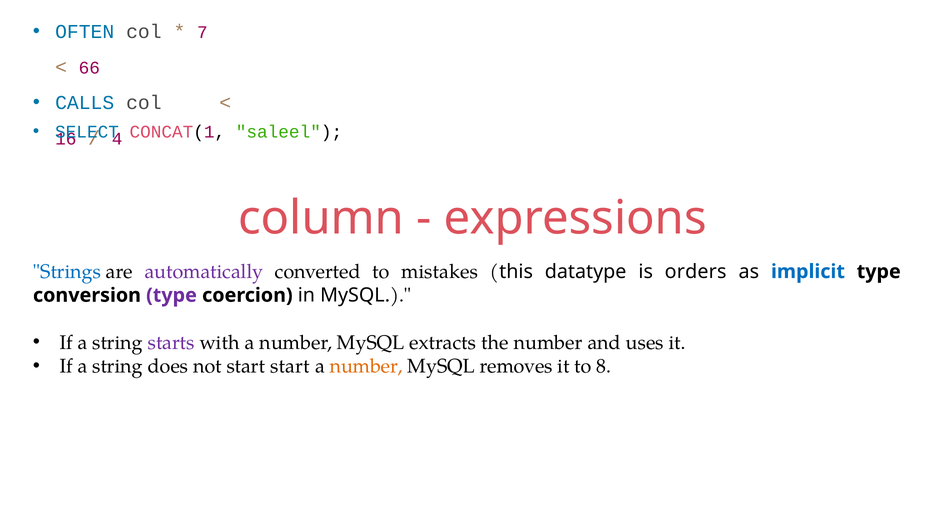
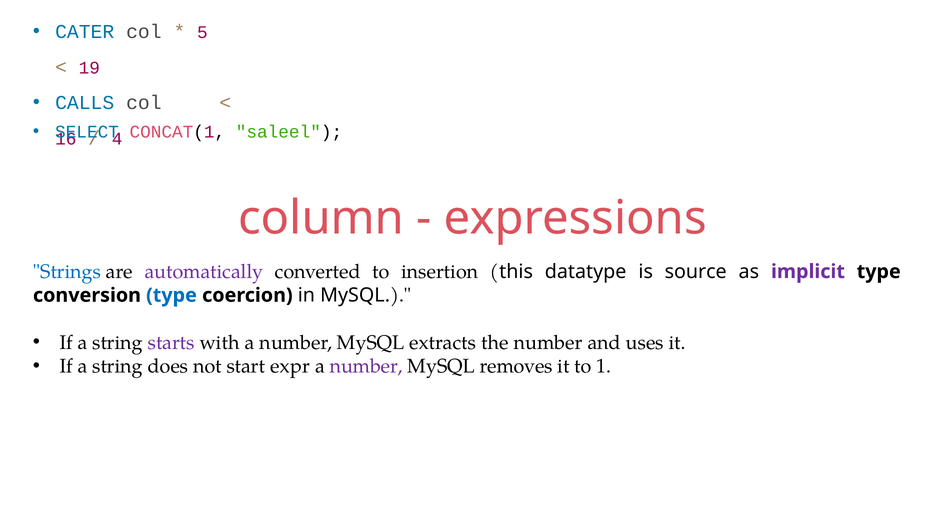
OFTEN: OFTEN -> CATER
7: 7 -> 5
66: 66 -> 19
mistakes: mistakes -> insertion
orders: orders -> source
implicit colour: blue -> purple
type at (171, 295) colour: purple -> blue
start start: start -> expr
number at (366, 366) colour: orange -> purple
8: 8 -> 1
